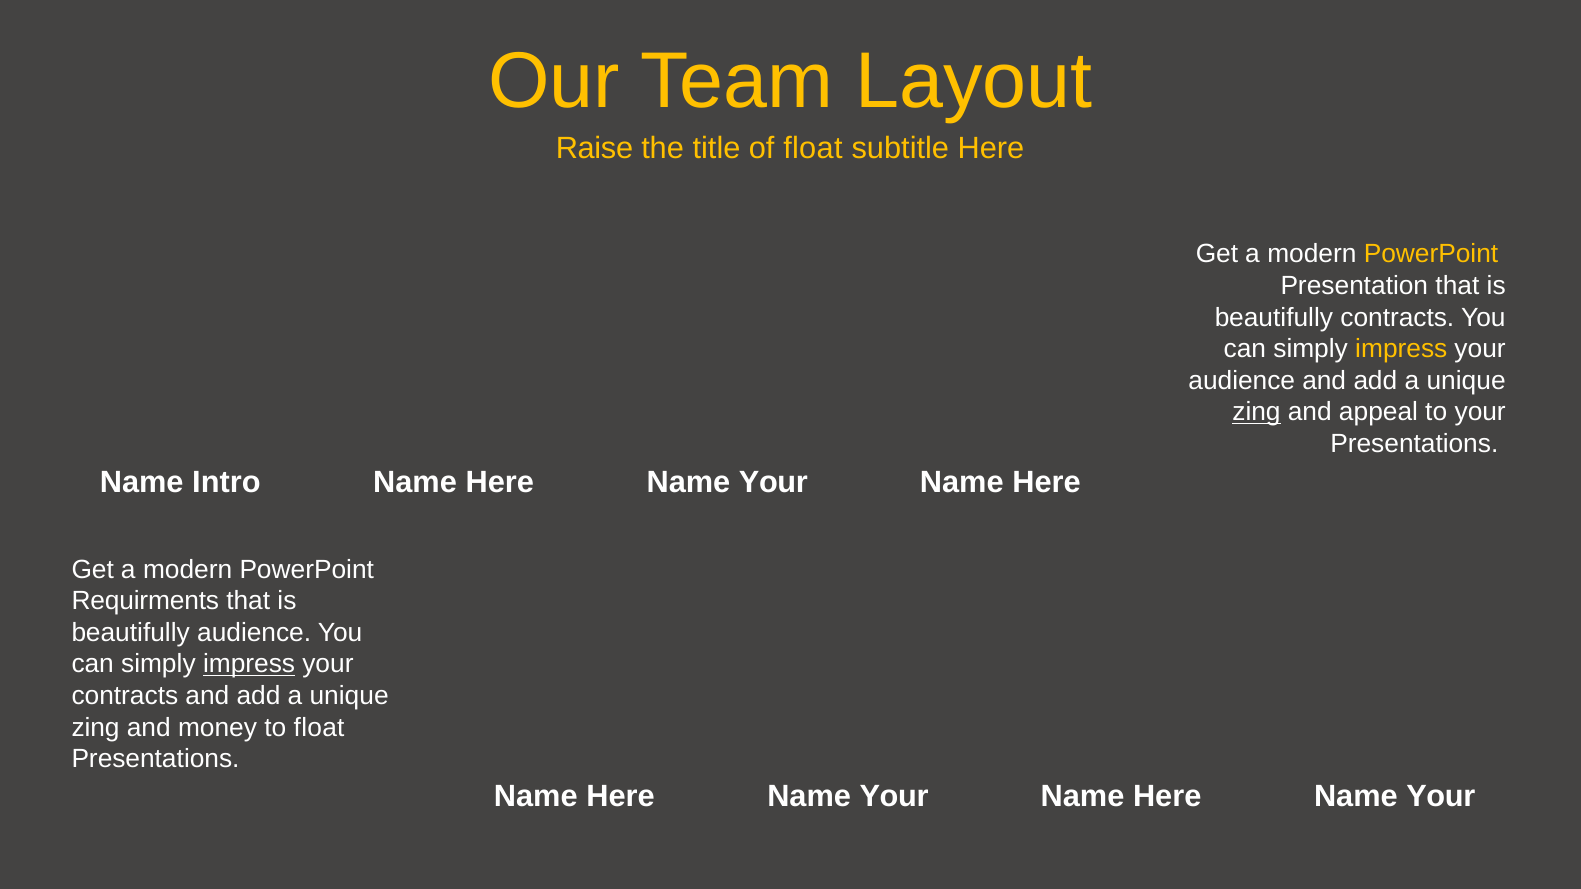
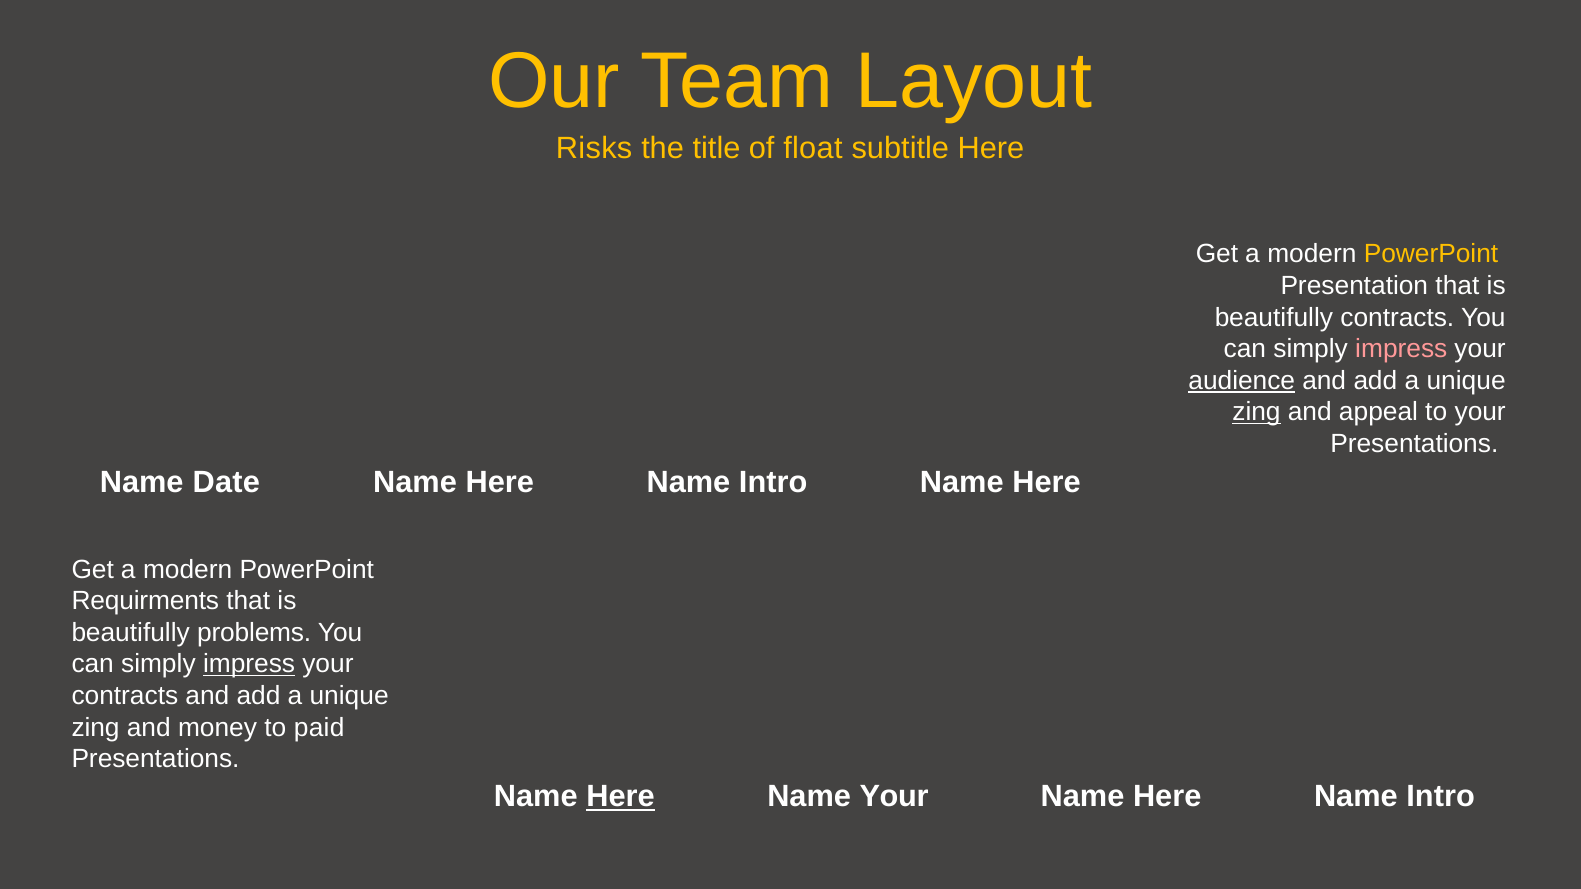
Raise: Raise -> Risks
impress at (1401, 349) colour: yellow -> pink
audience at (1242, 381) underline: none -> present
Intro: Intro -> Date
Your at (773, 483): Your -> Intro
beautifully audience: audience -> problems
to float: float -> paid
Here at (621, 797) underline: none -> present
Your at (1441, 797): Your -> Intro
